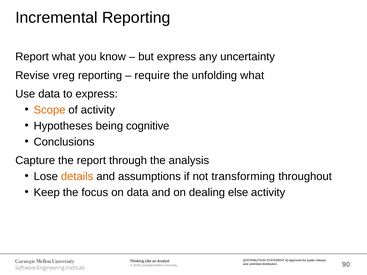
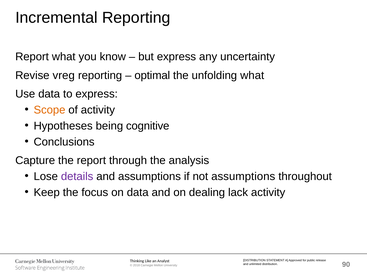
require: require -> optimal
details colour: orange -> purple
not transforming: transforming -> assumptions
else: else -> lack
